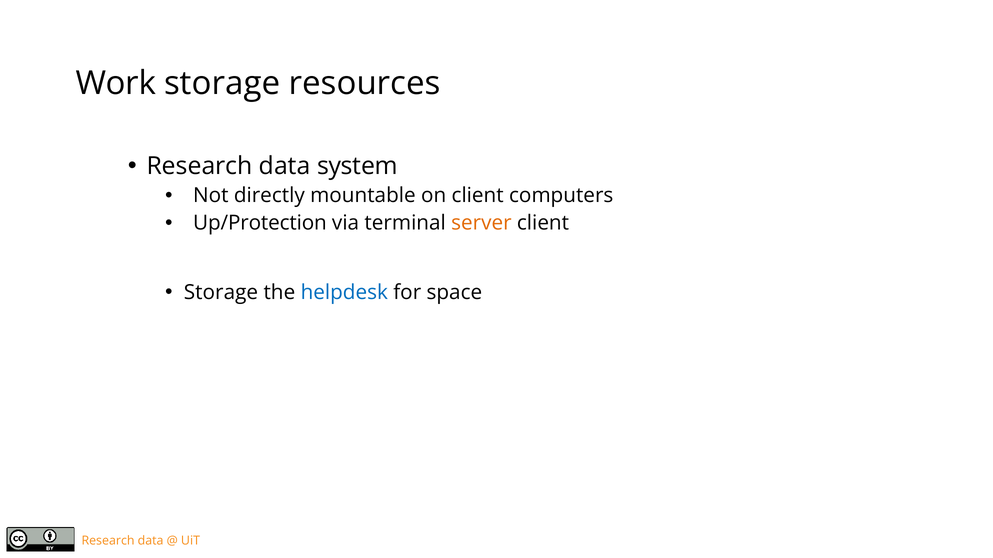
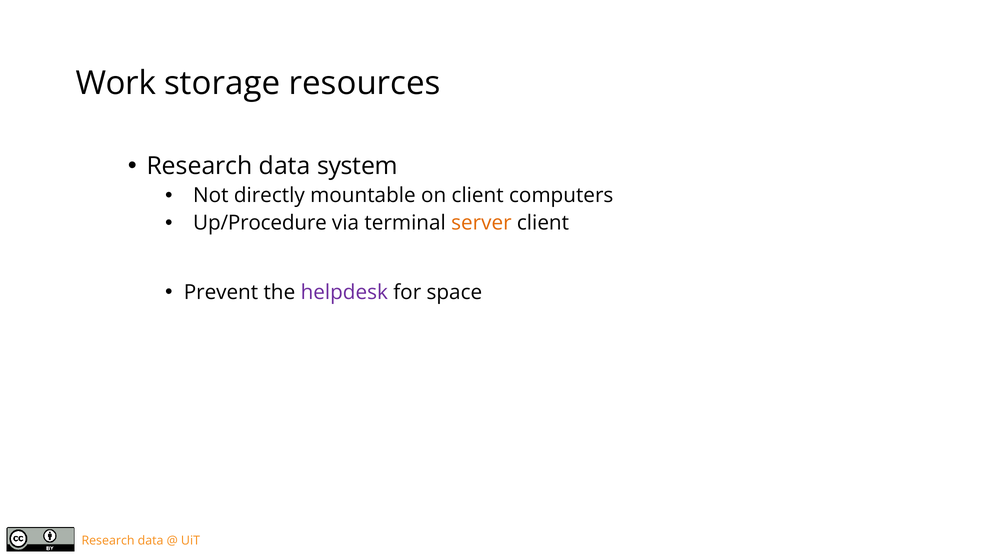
Up/Protection: Up/Protection -> Up/Procedure
Storage at (221, 292): Storage -> Prevent
helpdesk colour: blue -> purple
